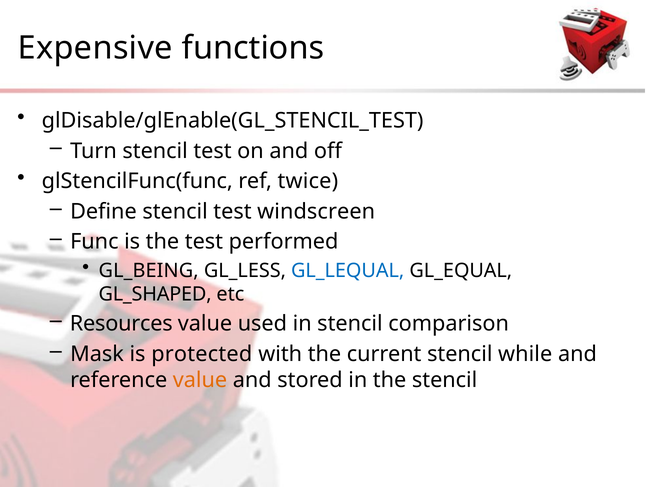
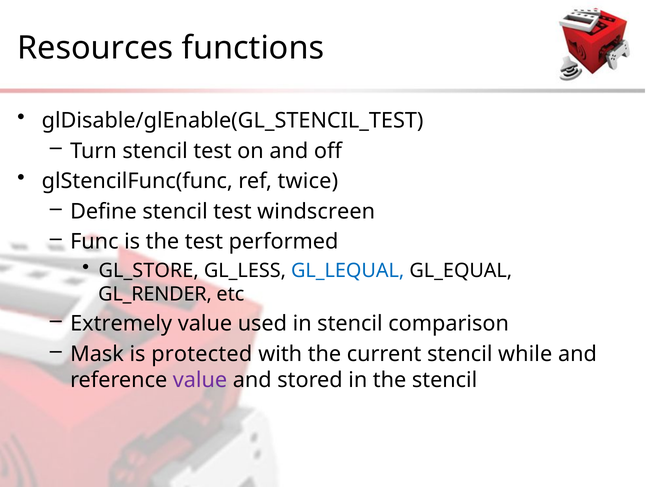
Expensive: Expensive -> Resources
GL_BEING: GL_BEING -> GL_STORE
GL_SHAPED: GL_SHAPED -> GL_RENDER
Resources: Resources -> Extremely
value at (200, 380) colour: orange -> purple
